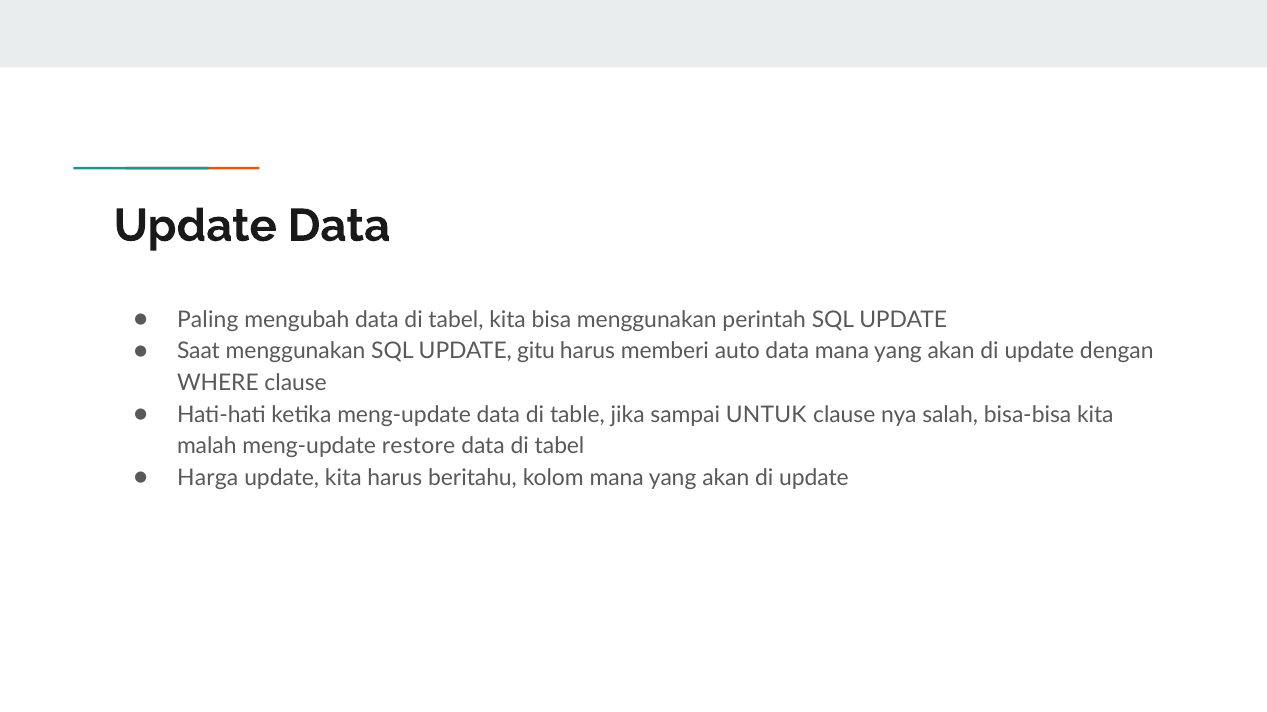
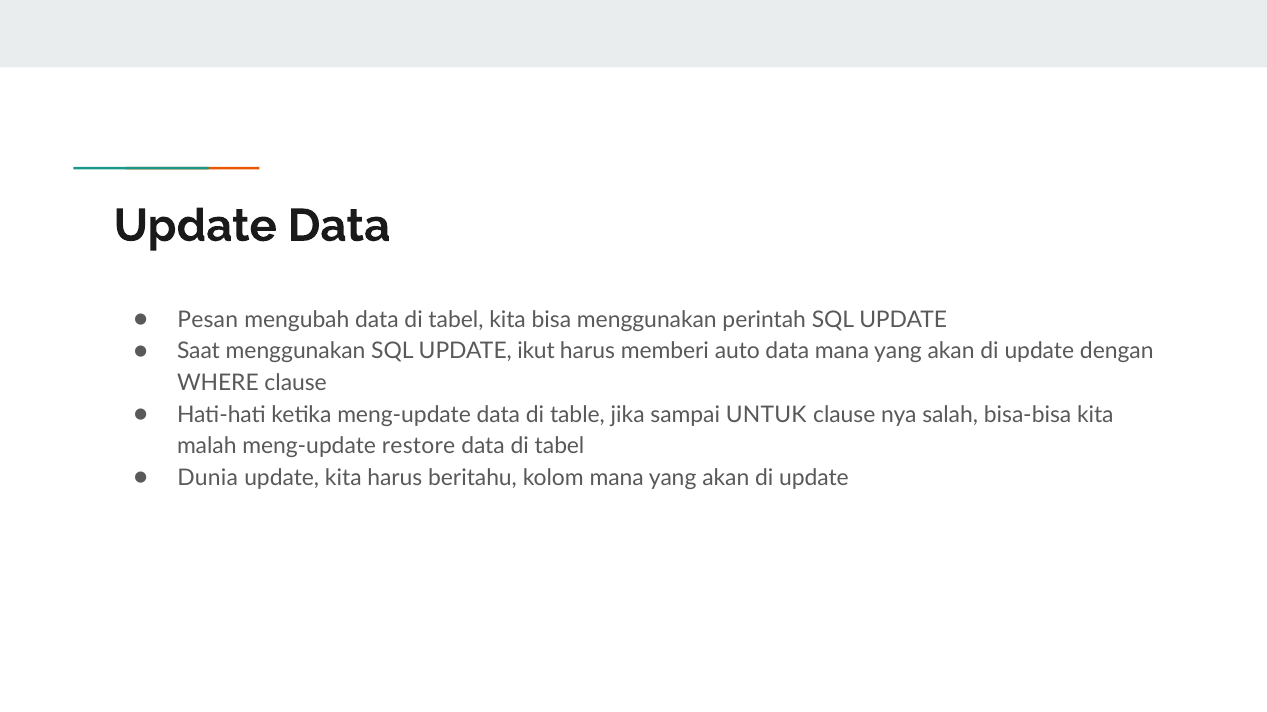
Paling: Paling -> Pesan
gitu: gitu -> ikut
Harga: Harga -> Dunia
